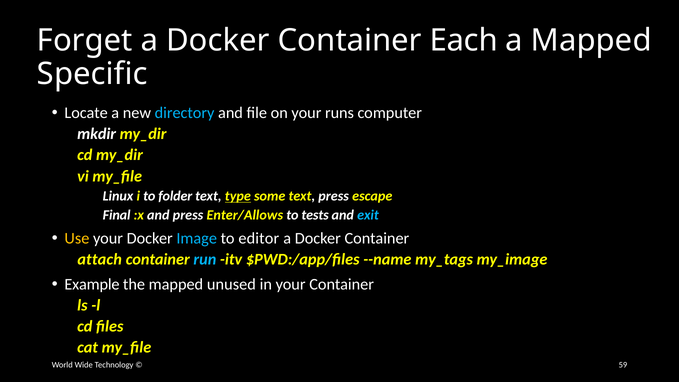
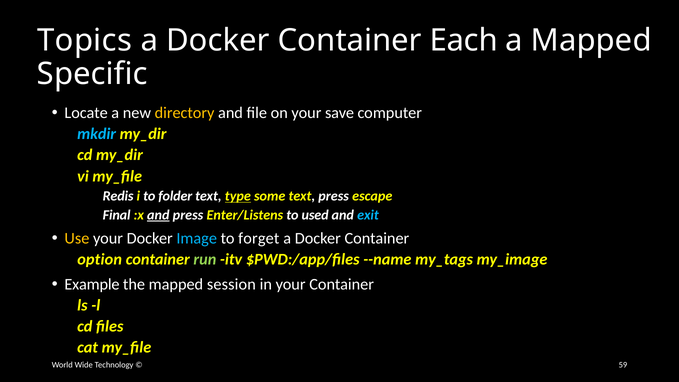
Forget: Forget -> Topics
directory colour: light blue -> yellow
runs: runs -> save
mkdir colour: white -> light blue
Linux: Linux -> Redis
and at (158, 215) underline: none -> present
Enter/Allows: Enter/Allows -> Enter/Listens
tests: tests -> used
editor: editor -> forget
attach: attach -> option
run colour: light blue -> light green
unused: unused -> session
